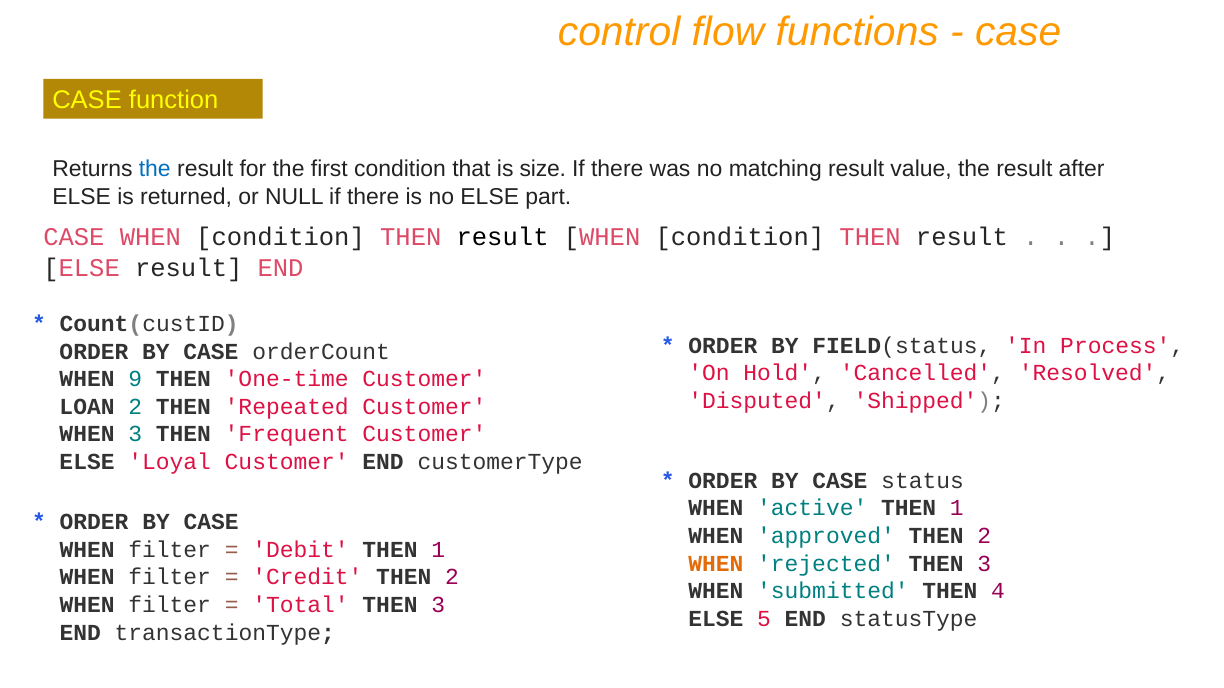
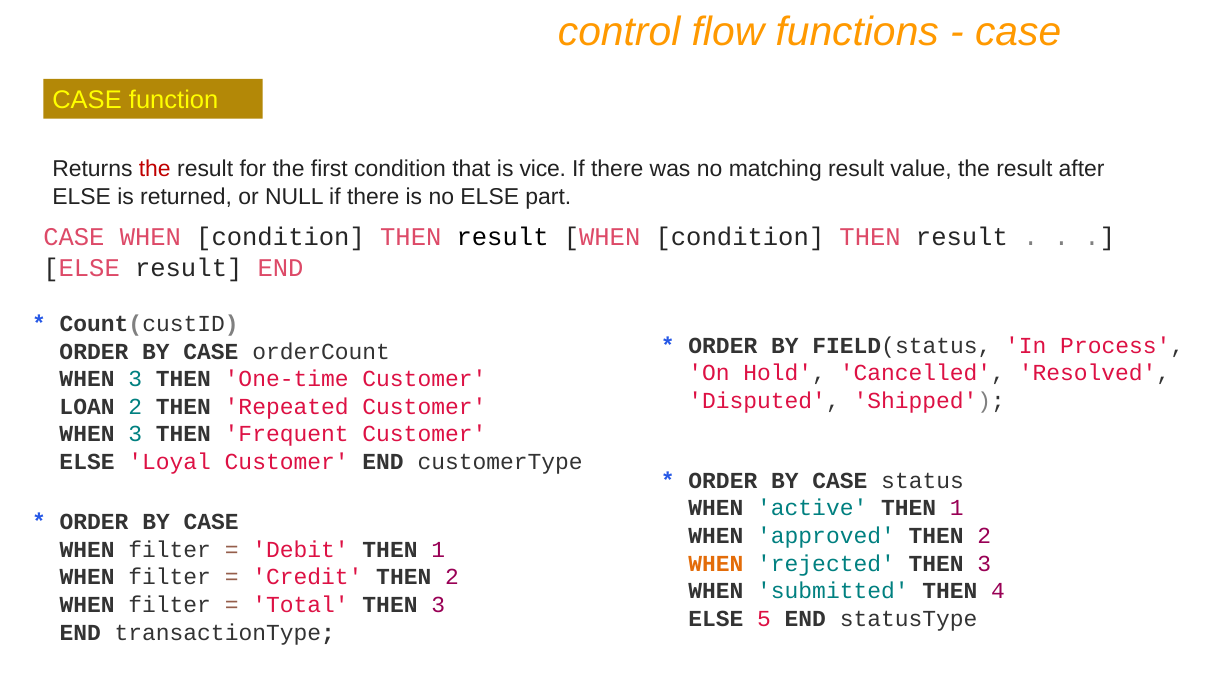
the at (155, 169) colour: blue -> red
size: size -> vice
9 at (135, 379): 9 -> 3
